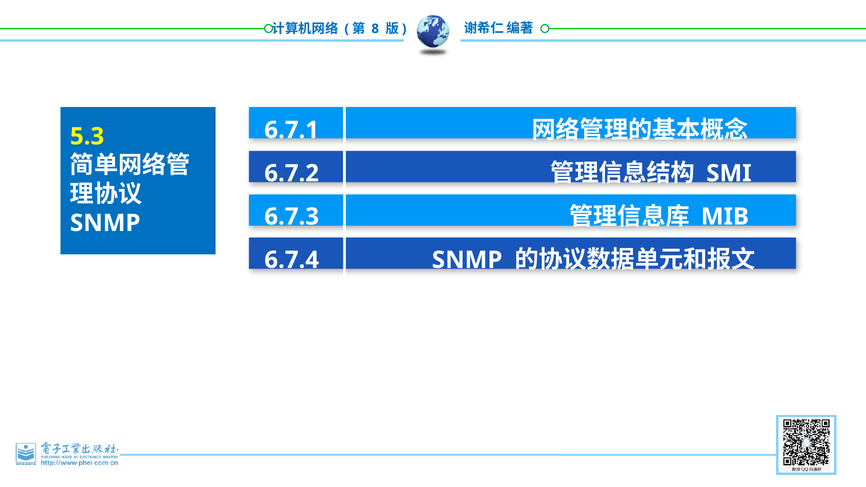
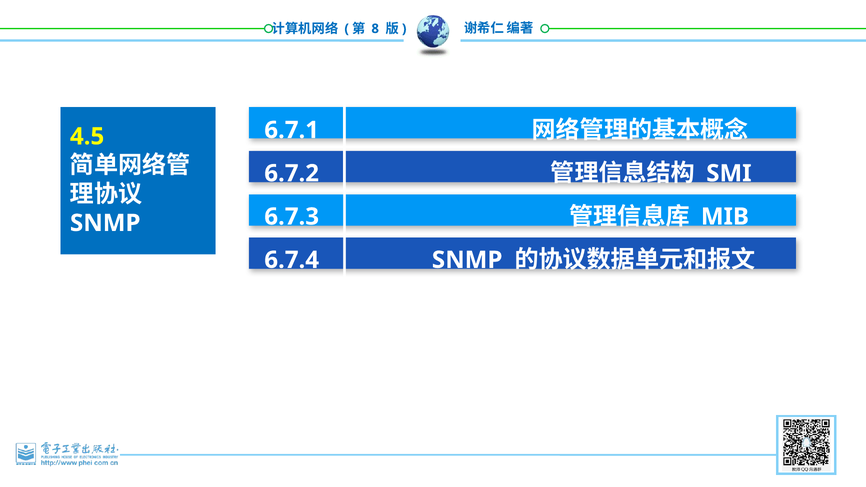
5.3: 5.3 -> 4.5
